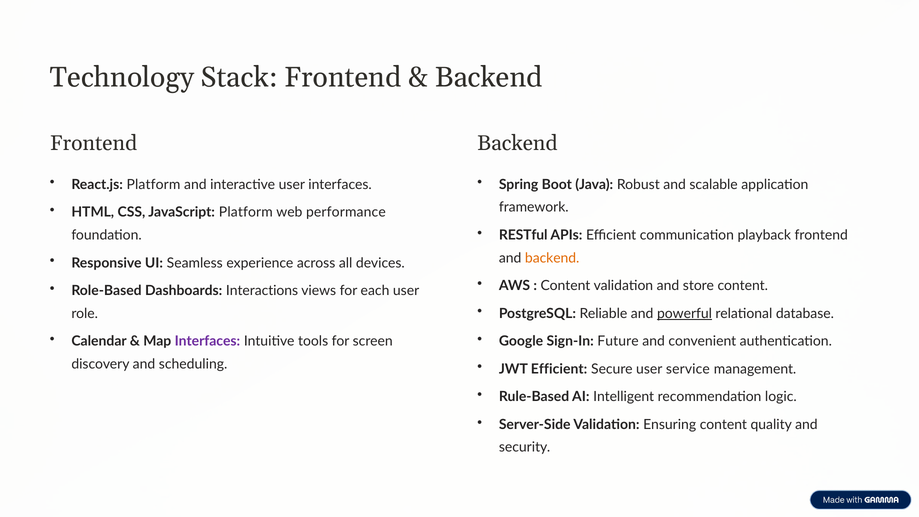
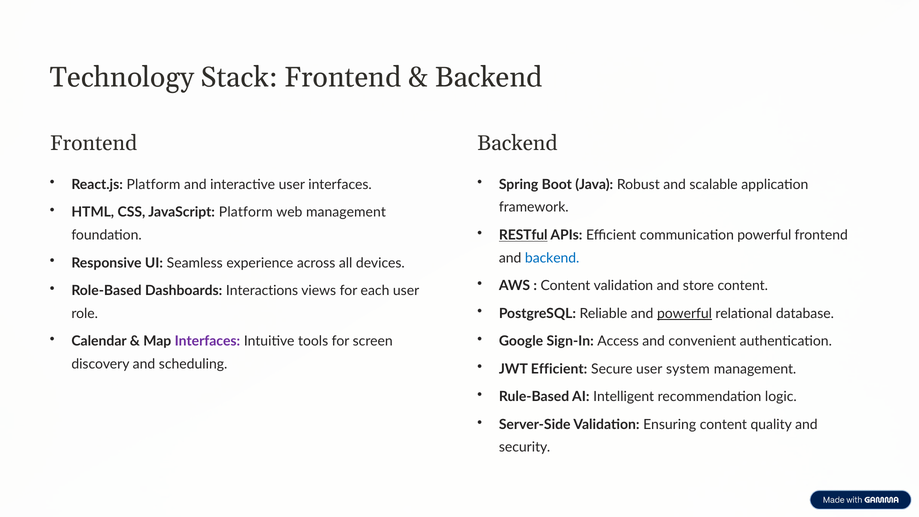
web performance: performance -> management
RESTful underline: none -> present
communication playback: playback -> powerful
backend at (552, 258) colour: orange -> blue
Future: Future -> Access
service: service -> system
